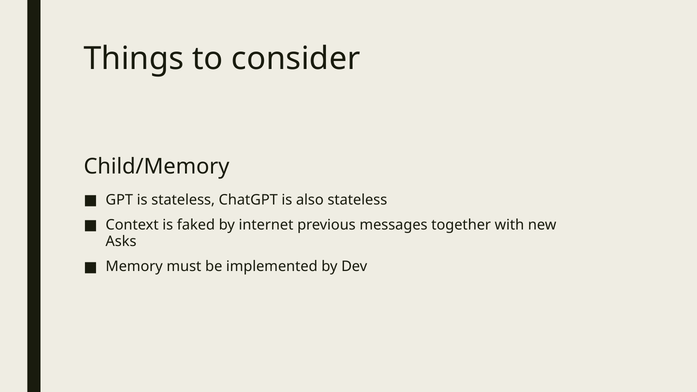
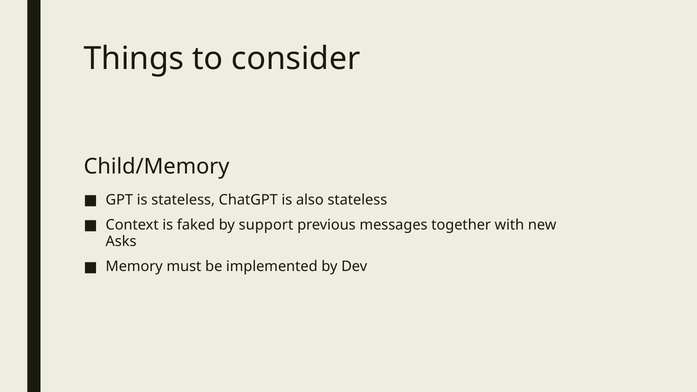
internet: internet -> support
